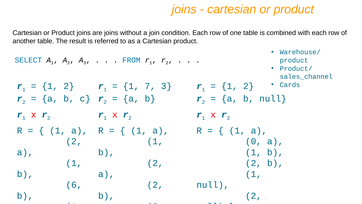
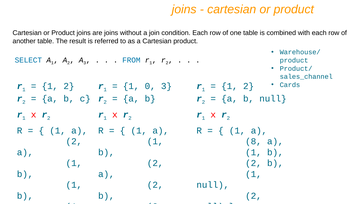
7: 7 -> 0
0: 0 -> 8
6 at (74, 185): 6 -> 1
